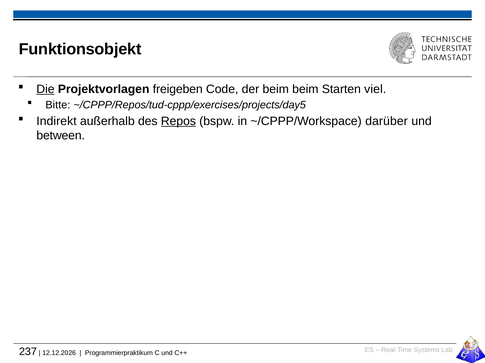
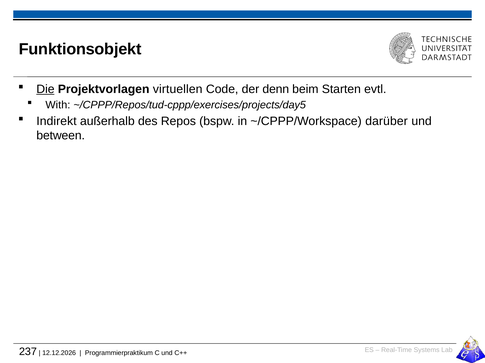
freigeben: freigeben -> virtuellen
der beim: beim -> denn
viel: viel -> evtl
Bitte: Bitte -> With
Repos underline: present -> none
